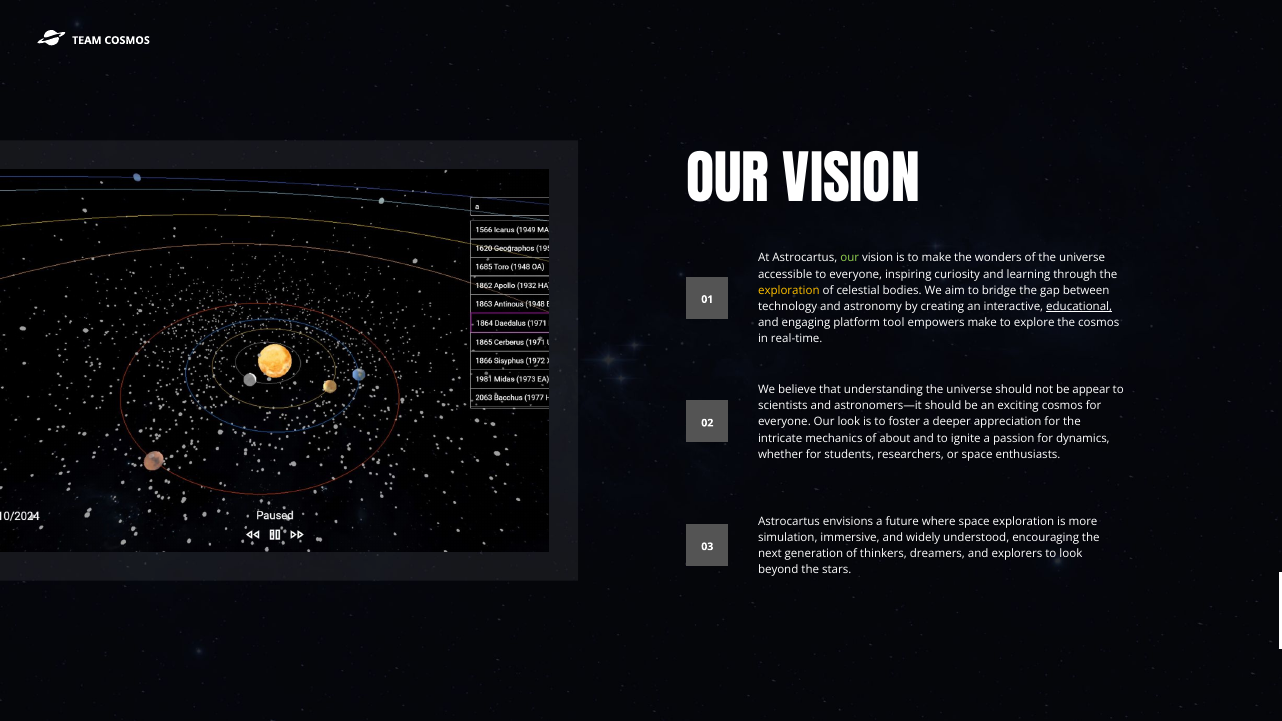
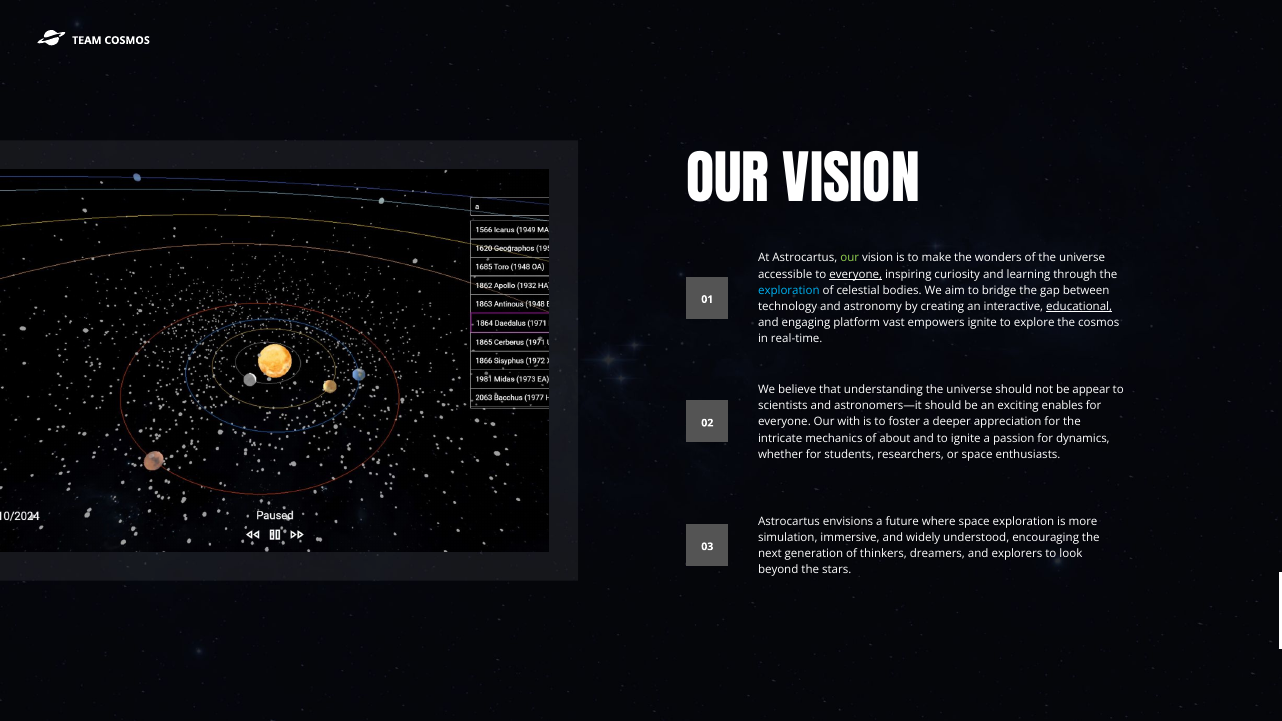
everyone at (856, 274) underline: none -> present
exploration at (789, 291) colour: yellow -> light blue
tool: tool -> vast
empowers make: make -> ignite
exciting cosmos: cosmos -> enables
Our look: look -> with
